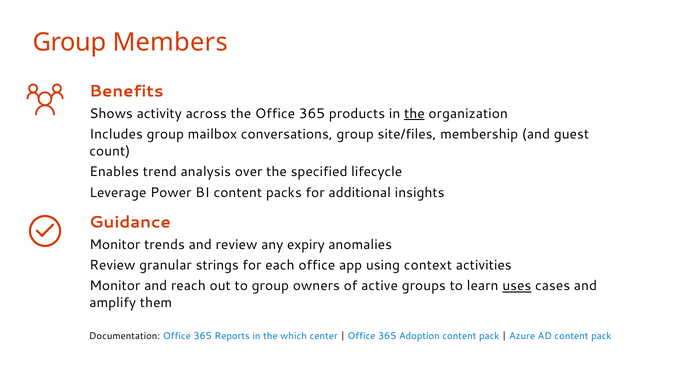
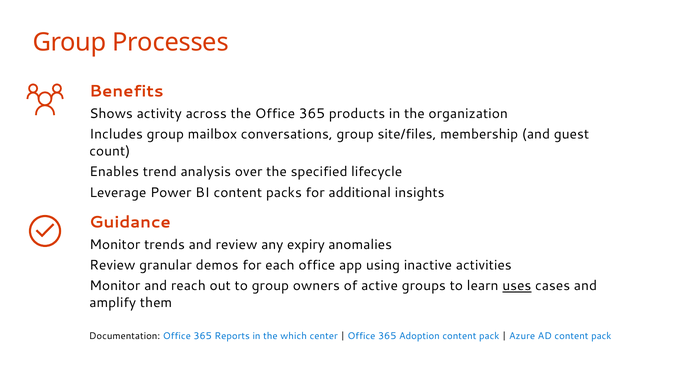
Members: Members -> Processes
the at (414, 114) underline: present -> none
strings: strings -> demos
context: context -> inactive
